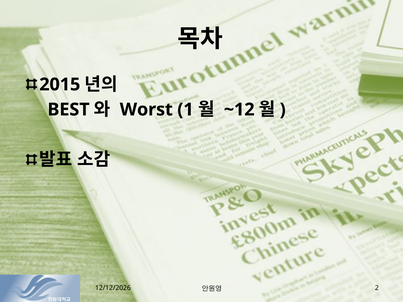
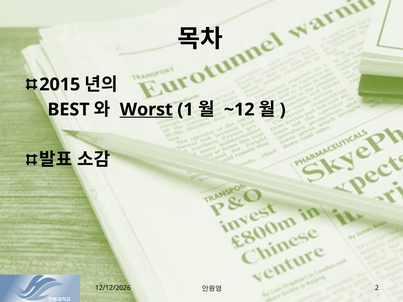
Worst underline: none -> present
